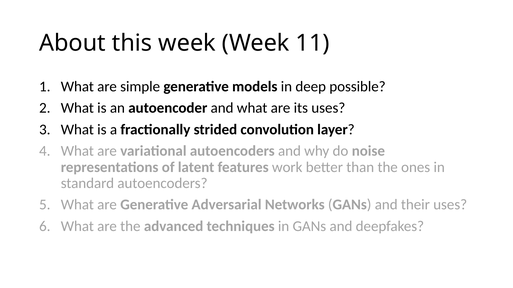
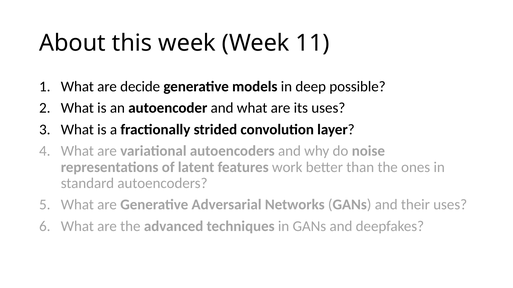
simple: simple -> decide
